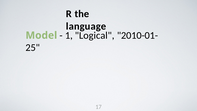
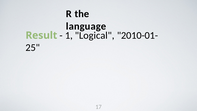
Model: Model -> Result
